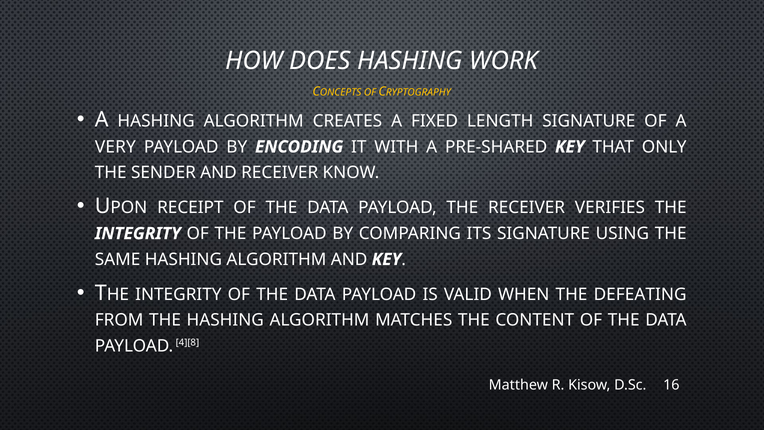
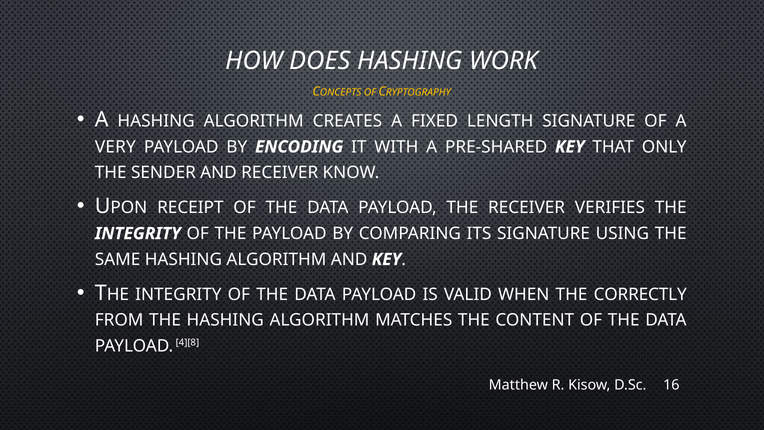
DEFEATING: DEFEATING -> CORRECTLY
